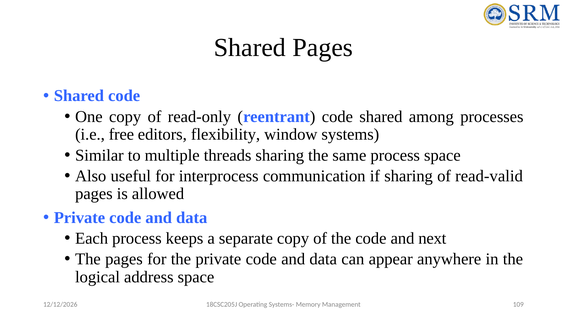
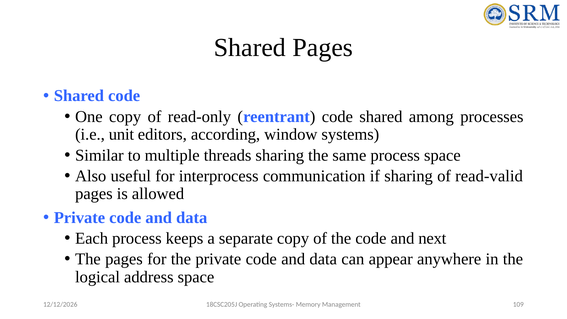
free: free -> unit
flexibility: flexibility -> according
